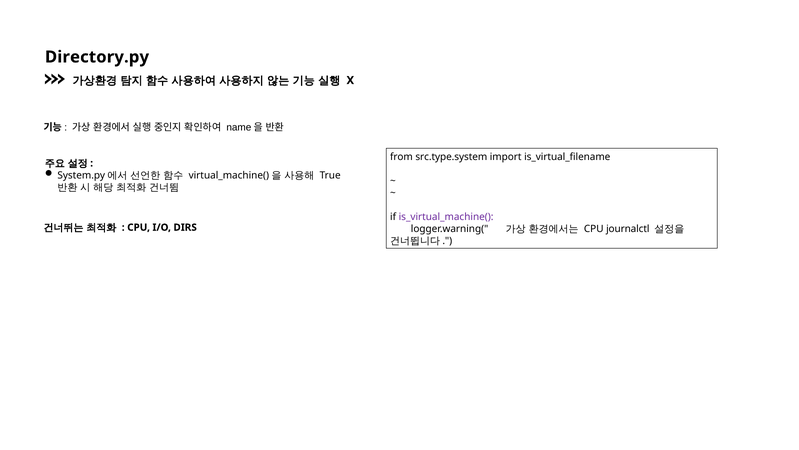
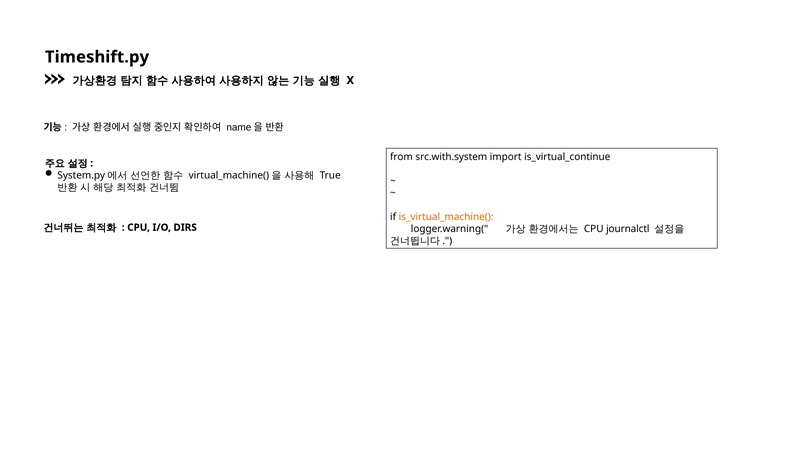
Directory.py: Directory.py -> Timeshift.py
src.type.system: src.type.system -> src.with.system
is_virtual_filename: is_virtual_filename -> is_virtual_continue
is_virtual_machine( colour: purple -> orange
